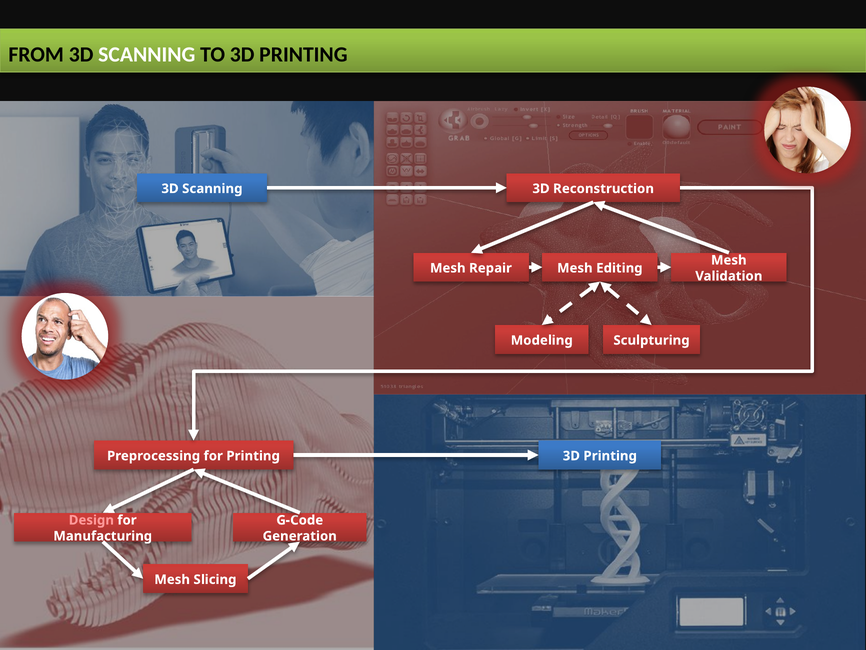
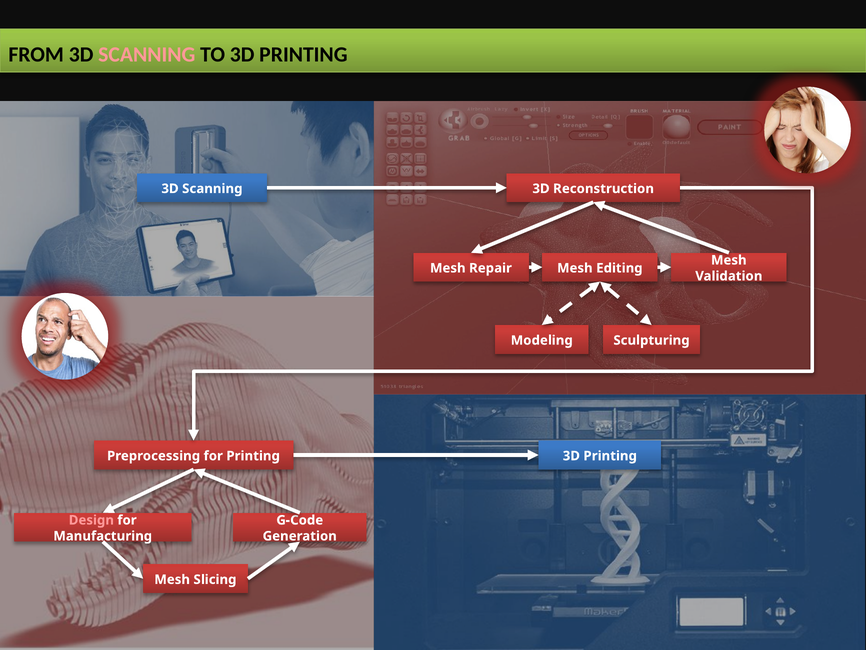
SCANNING at (147, 55) colour: white -> pink
